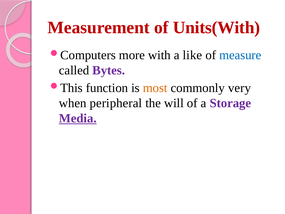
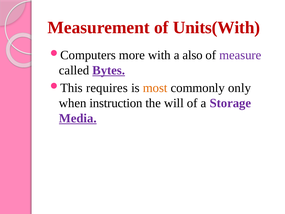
like: like -> also
measure colour: blue -> purple
Bytes underline: none -> present
function: function -> requires
very: very -> only
peripheral: peripheral -> instruction
